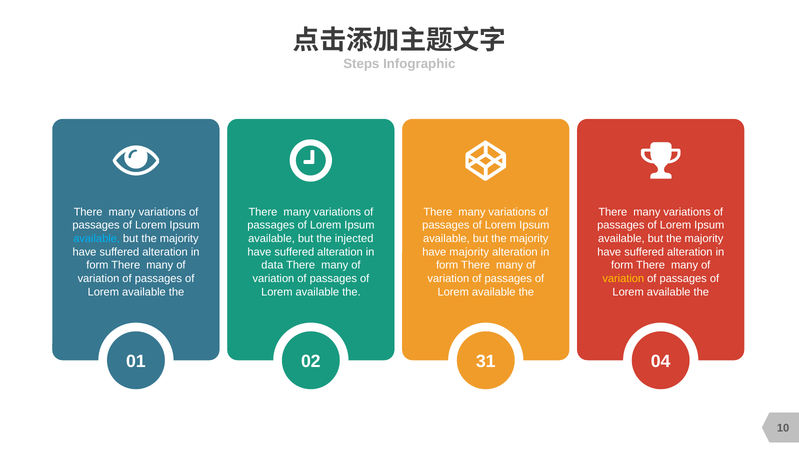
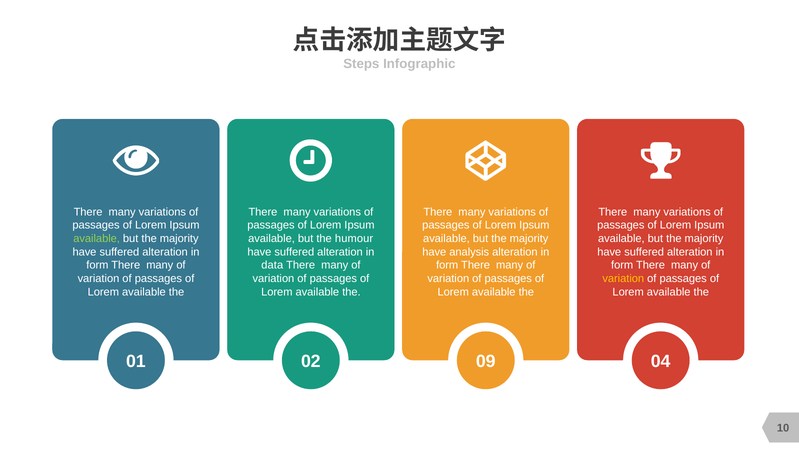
available at (97, 239) colour: light blue -> light green
injected: injected -> humour
have majority: majority -> analysis
31: 31 -> 09
